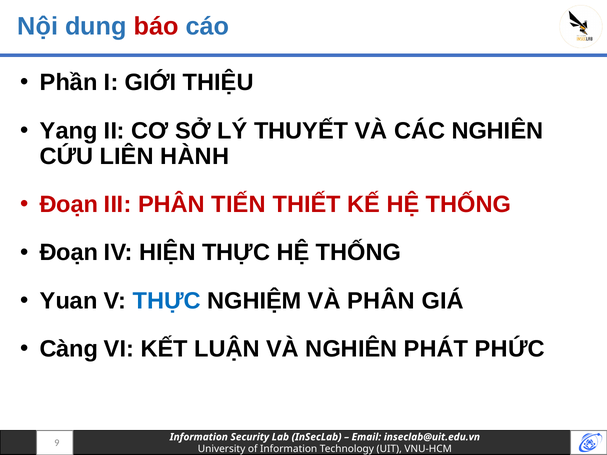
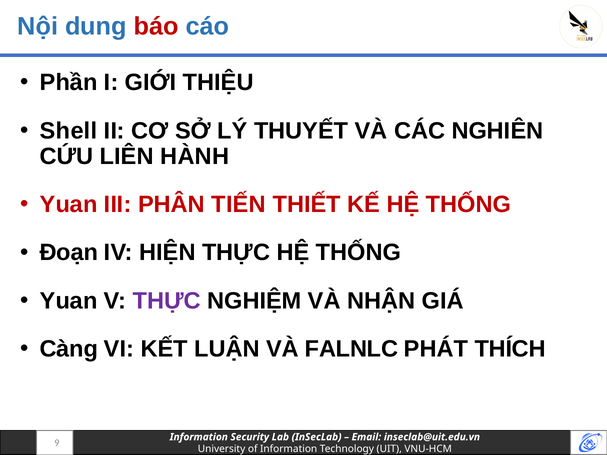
Yang: Yang -> Shell
Đoạn at (69, 205): Đoạn -> Yuan
THỰC at (167, 301) colour: blue -> purple
VÀ PHÂN: PHÂN -> NHẬN
VÀ NGHIÊN: NGHIÊN -> FALNLC
PHỨC: PHỨC -> THÍCH
